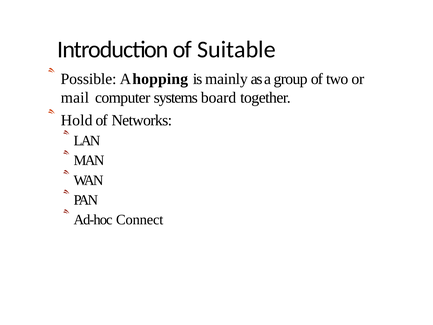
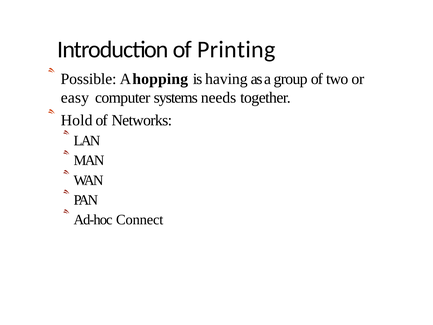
Suitable: Suitable -> Printing
mainly: mainly -> having
mail: mail -> easy
board: board -> needs
